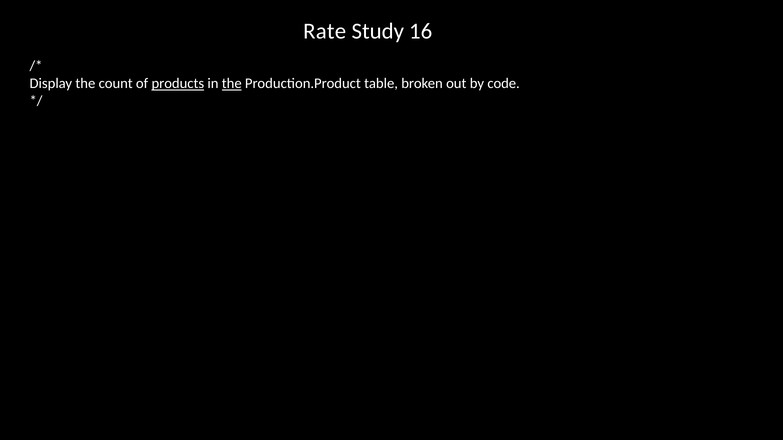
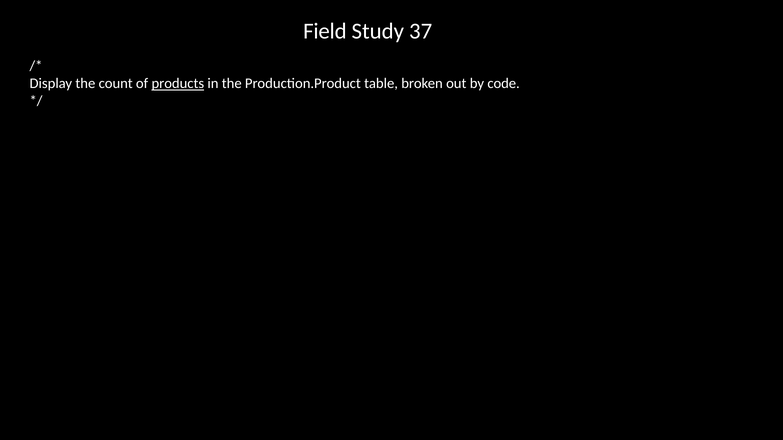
Rate: Rate -> Field
16: 16 -> 37
the at (232, 84) underline: present -> none
